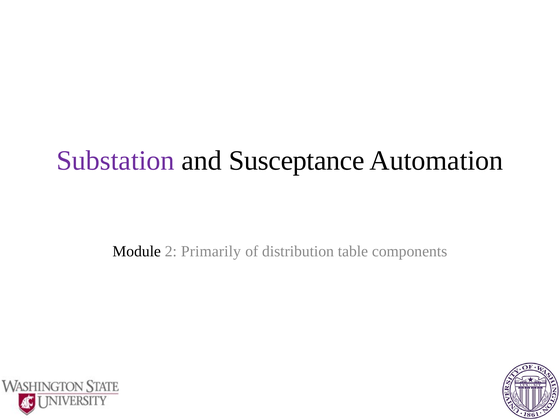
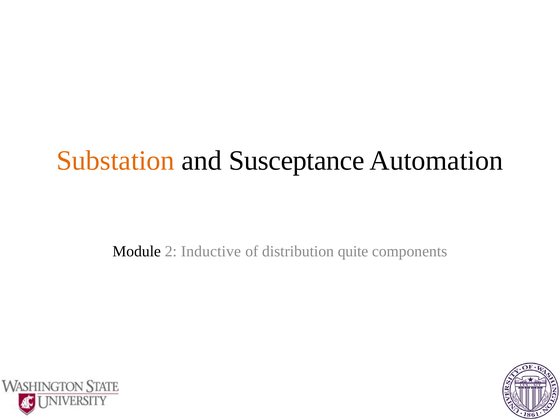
Substation colour: purple -> orange
Primarily: Primarily -> Inductive
table: table -> quite
